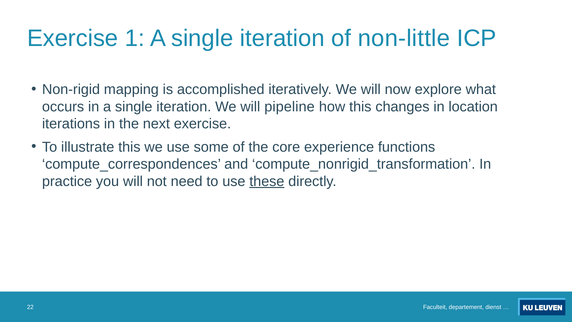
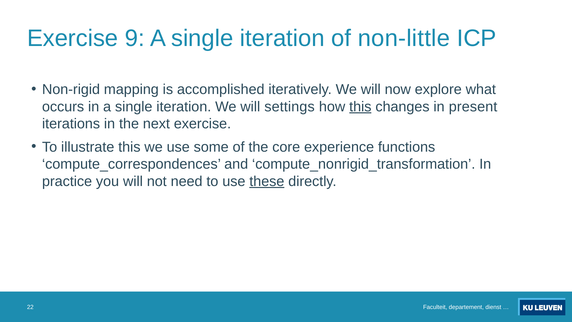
1: 1 -> 9
pipeline: pipeline -> settings
this at (360, 107) underline: none -> present
location: location -> present
